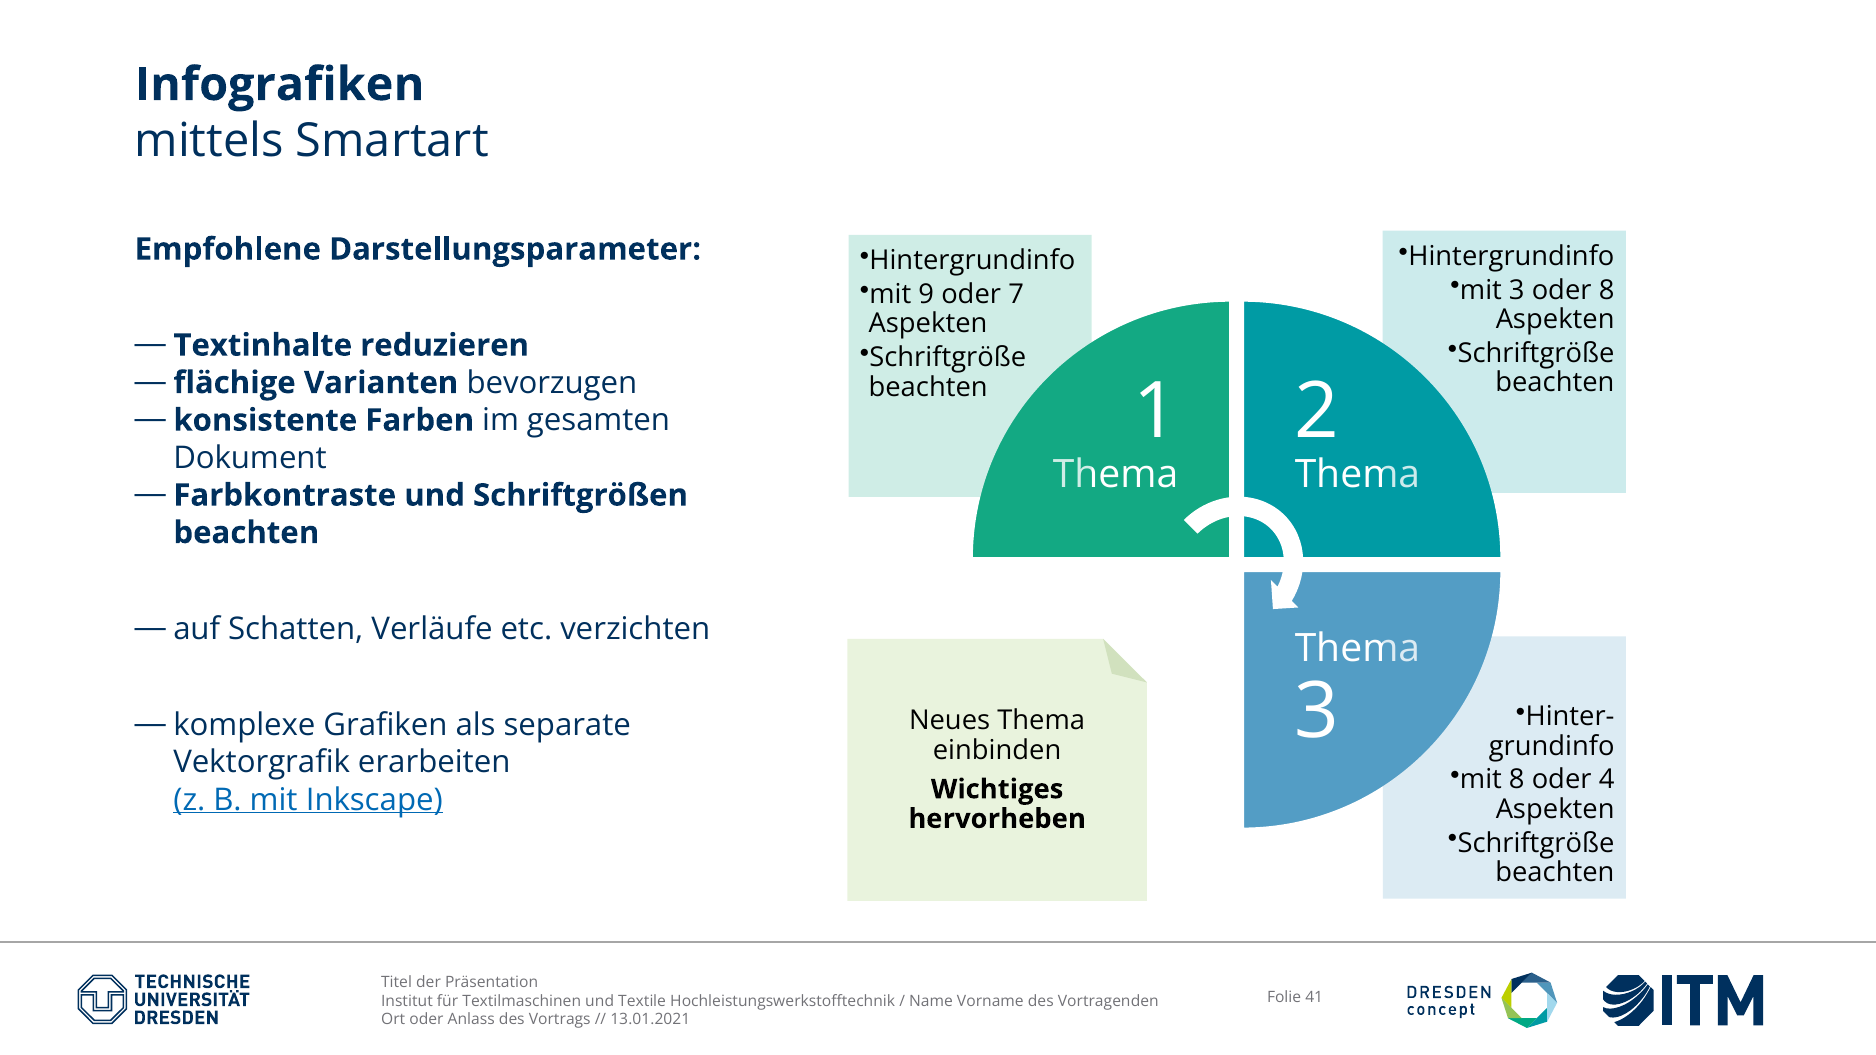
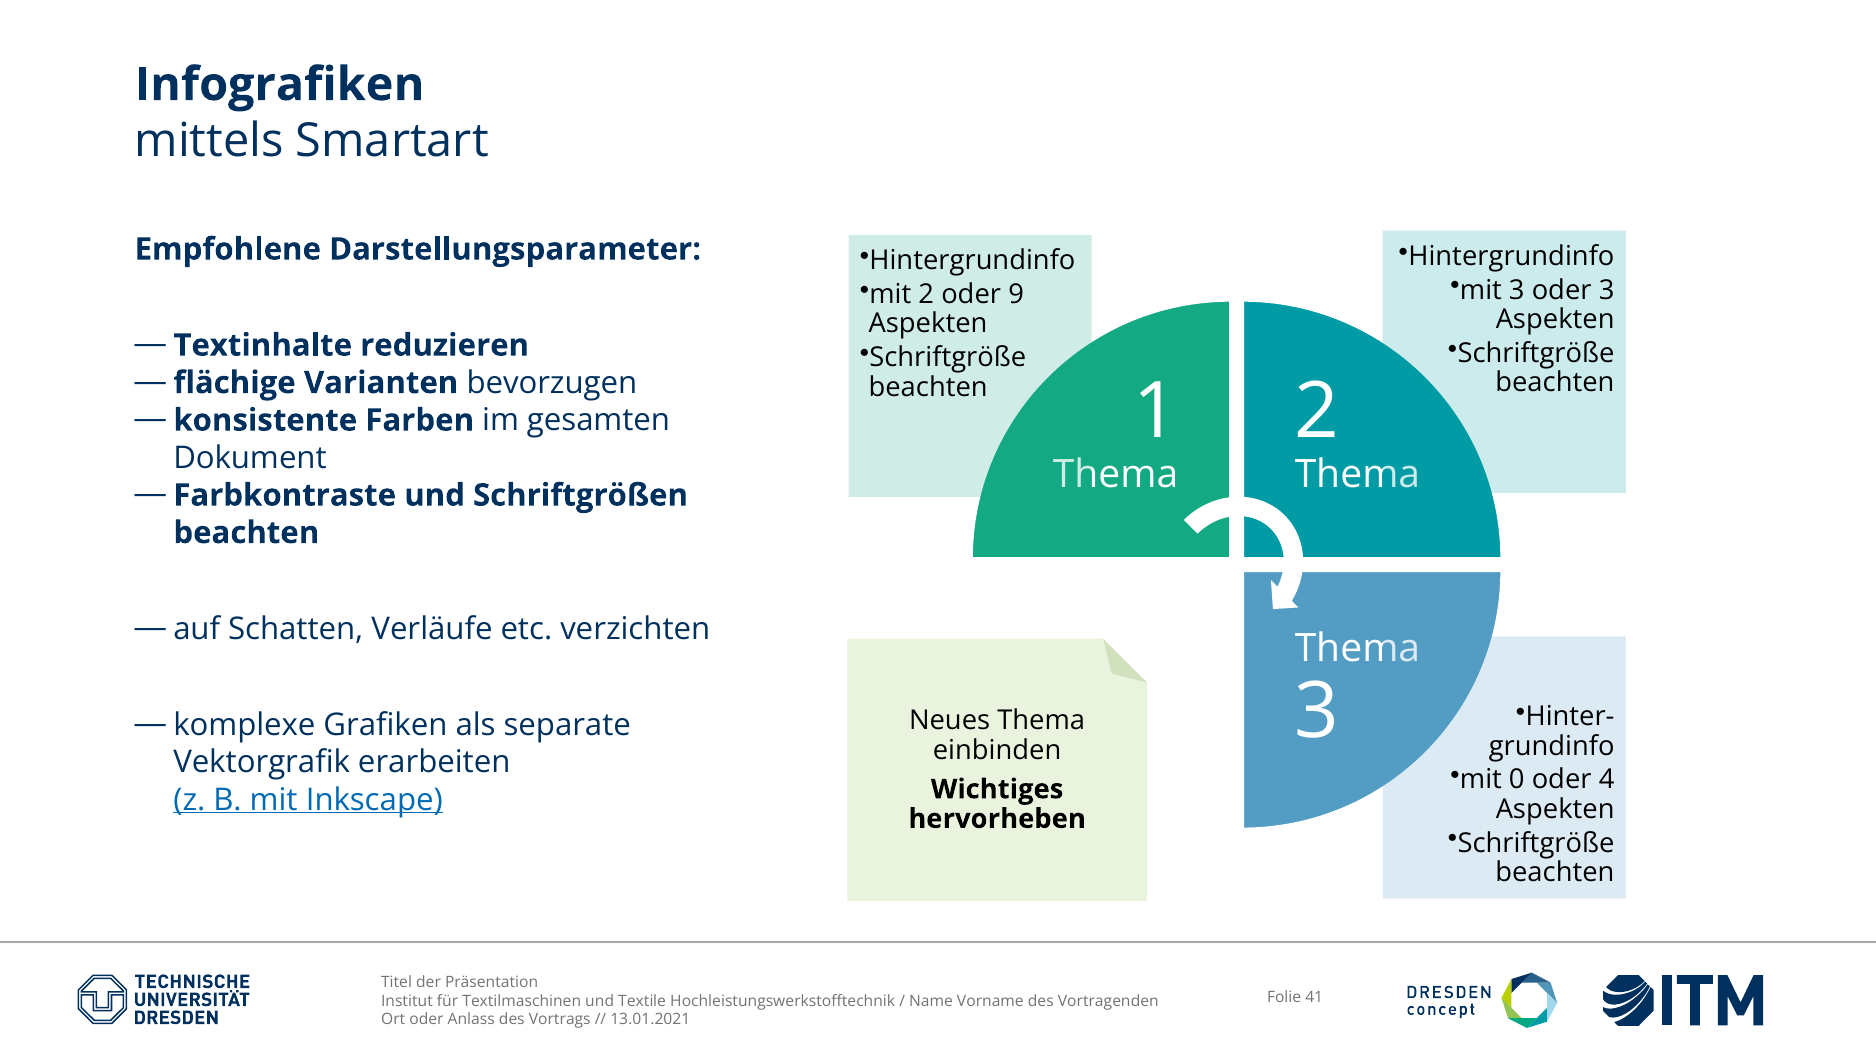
oder 8: 8 -> 3
mit 9: 9 -> 2
7: 7 -> 9
mit 8: 8 -> 0
